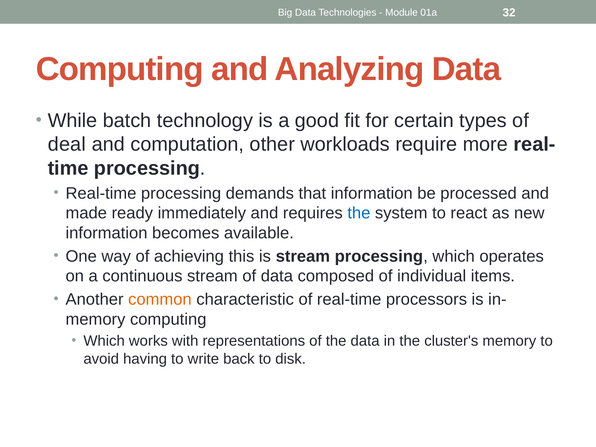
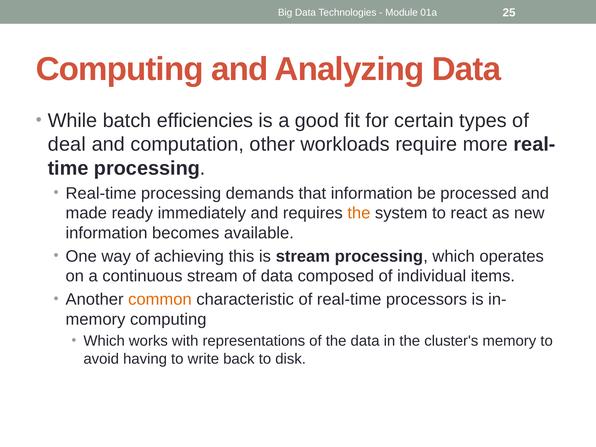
32: 32 -> 25
technology: technology -> efficiencies
the at (359, 213) colour: blue -> orange
